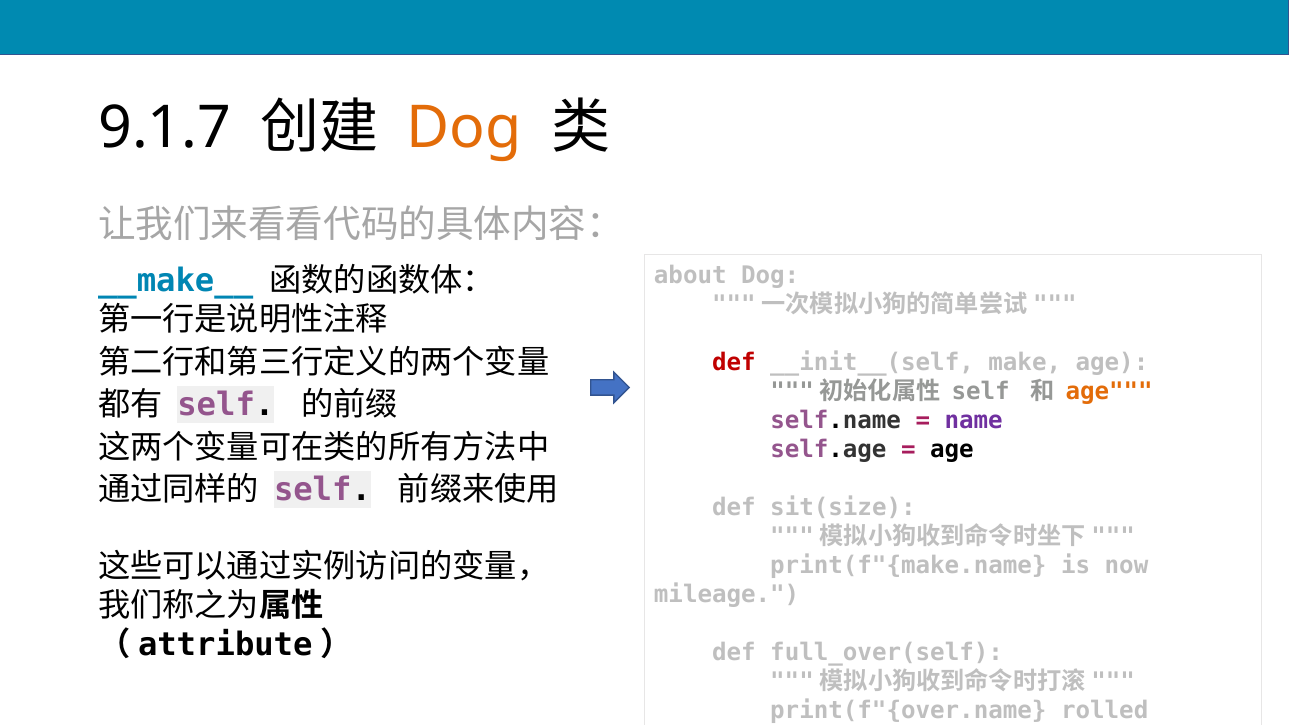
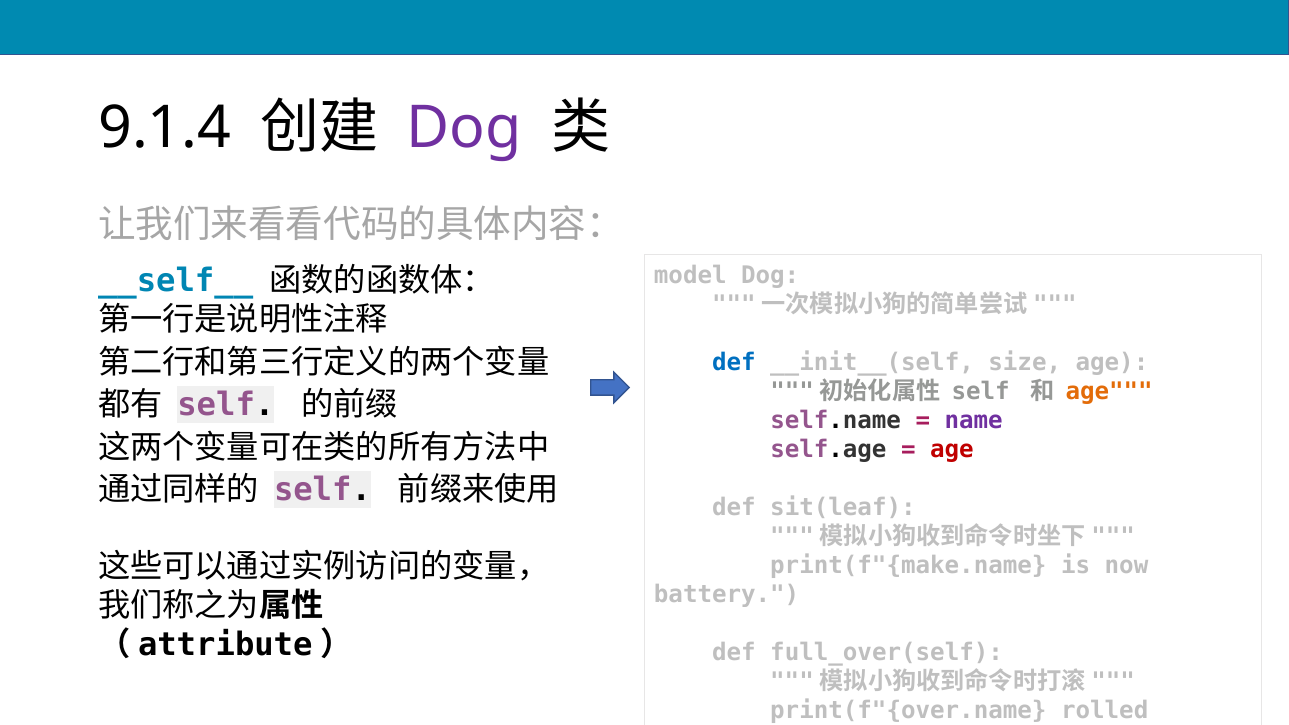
9.1.7: 9.1.7 -> 9.1.4
Dog at (464, 128) colour: orange -> purple
about: about -> model
__make__: __make__ -> __self__
def at (734, 363) colour: red -> blue
make: make -> size
age at (952, 450) colour: black -> red
sit(size: sit(size -> sit(leaf
mileage: mileage -> battery
